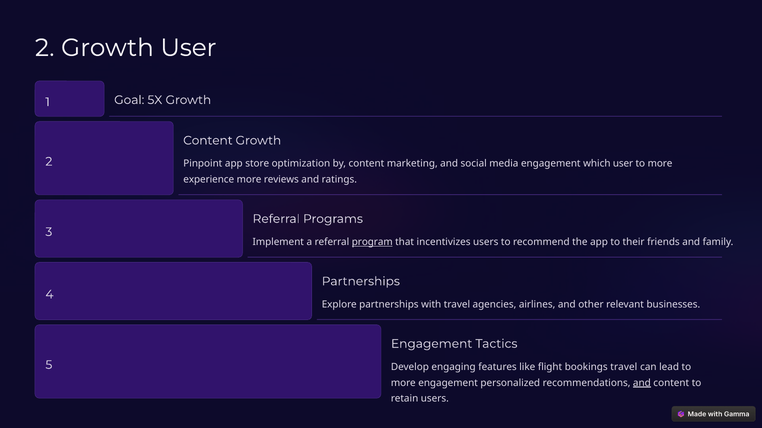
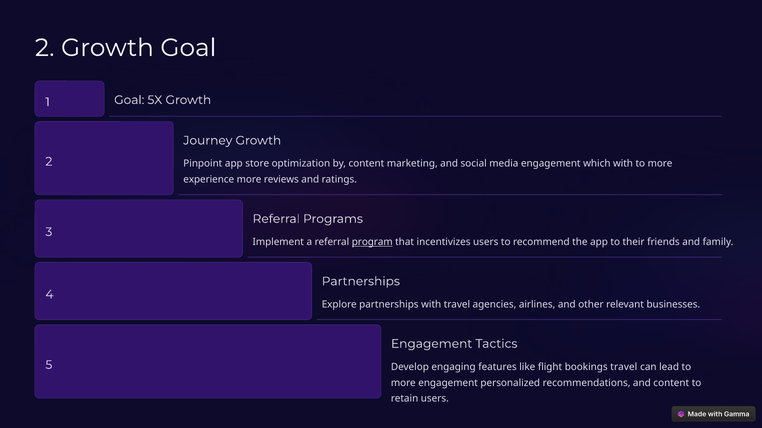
Growth User: User -> Goal
Content at (208, 141): Content -> Journey
which user: user -> with
and at (642, 383) underline: present -> none
